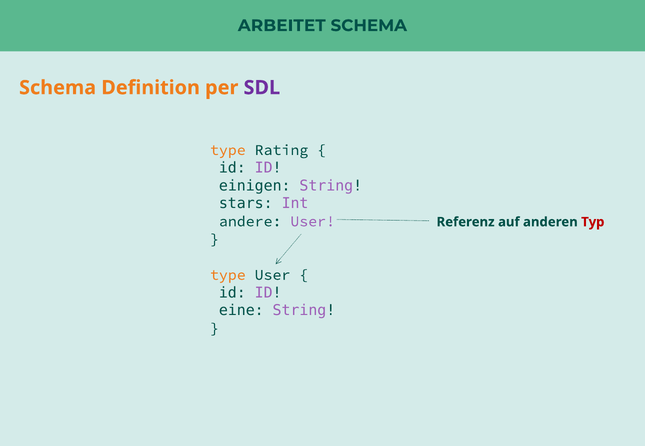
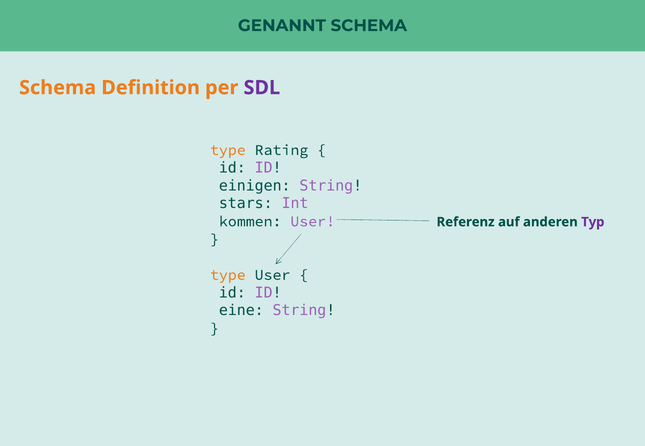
ARBEITET: ARBEITET -> GENANNT
andere: andere -> kommen
Typ colour: red -> purple
